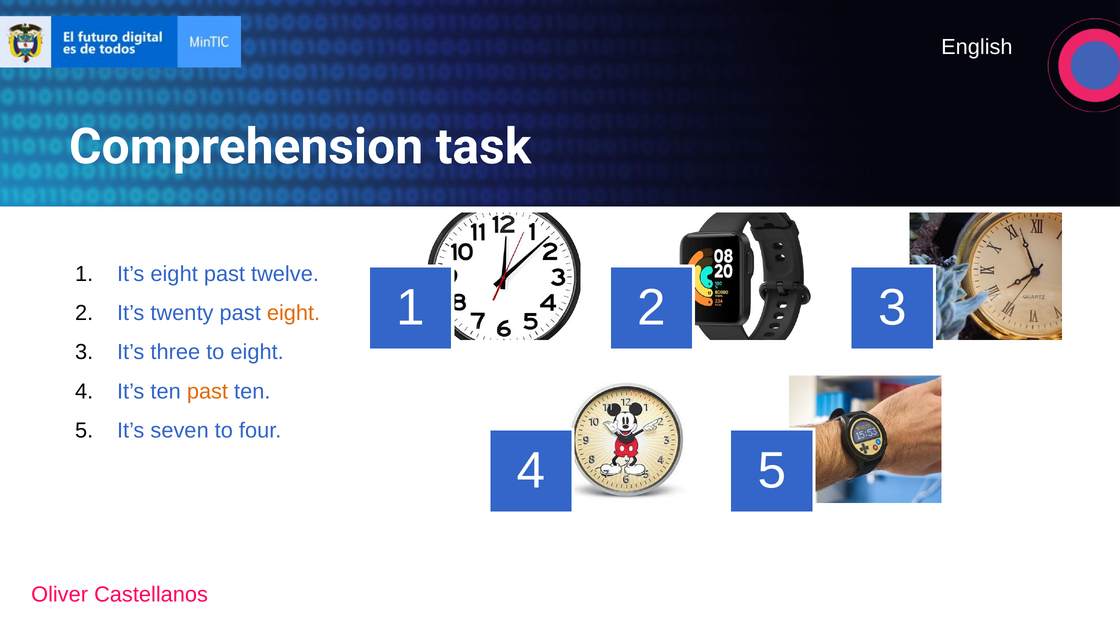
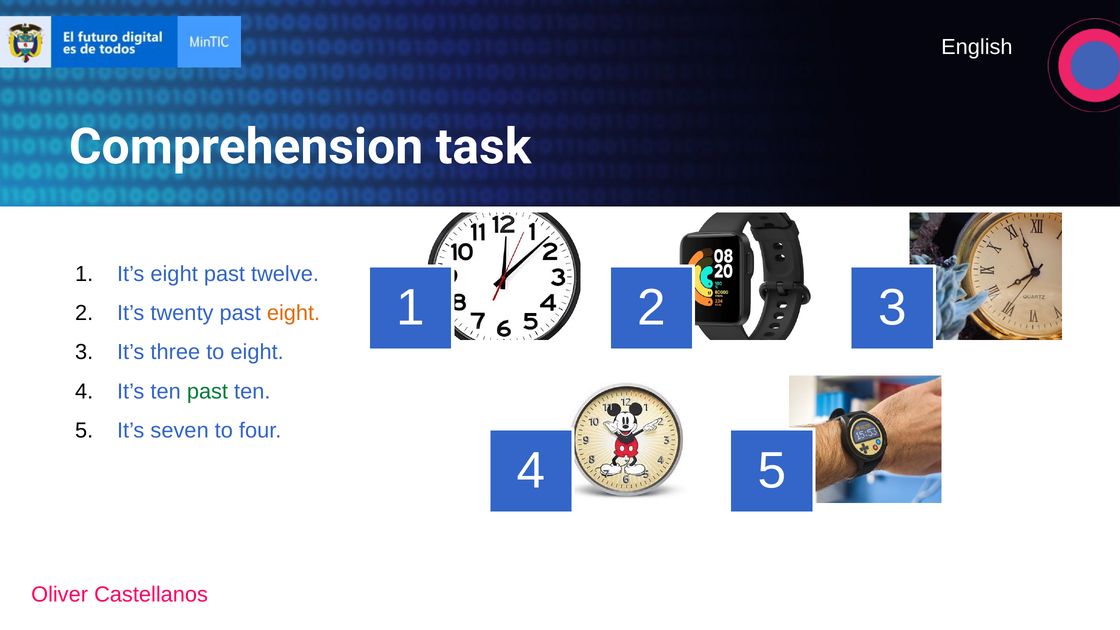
past at (207, 392) colour: orange -> green
